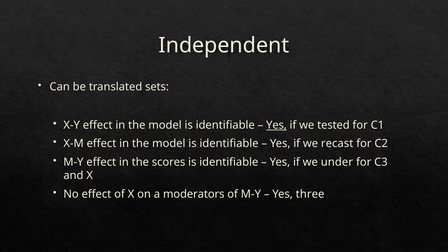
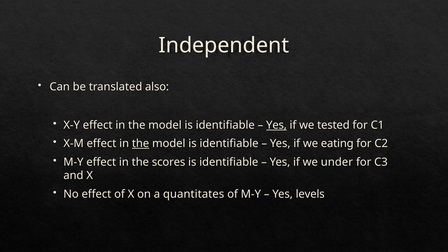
sets: sets -> also
the at (141, 144) underline: none -> present
recast: recast -> eating
moderators: moderators -> quantitates
three: three -> levels
